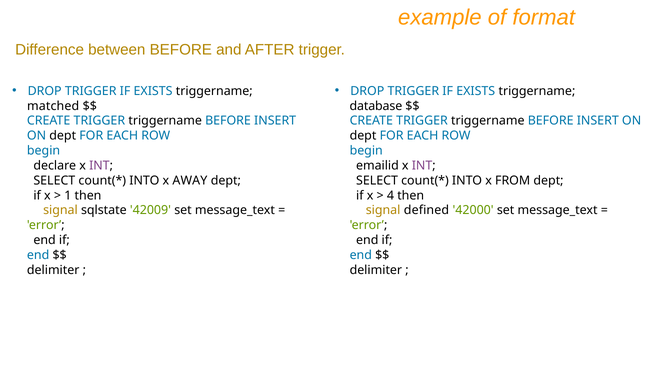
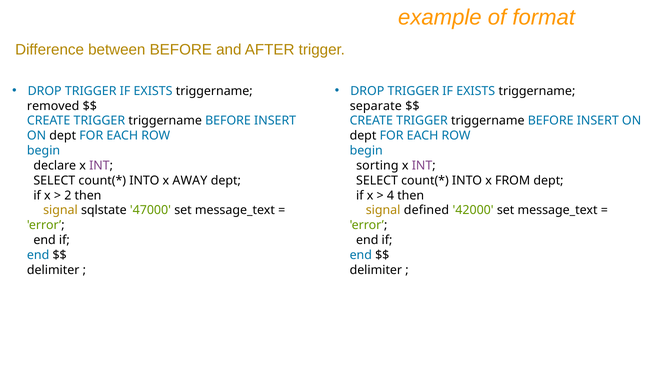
matched: matched -> removed
database: database -> separate
emailid: emailid -> sorting
1: 1 -> 2
42009: 42009 -> 47000
